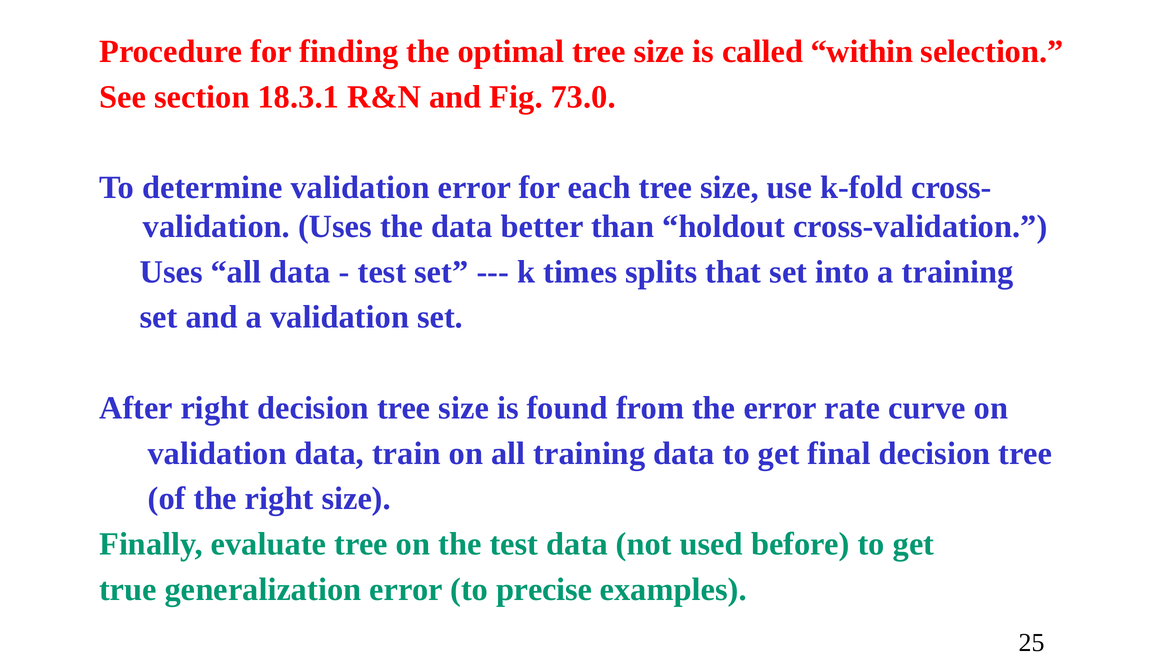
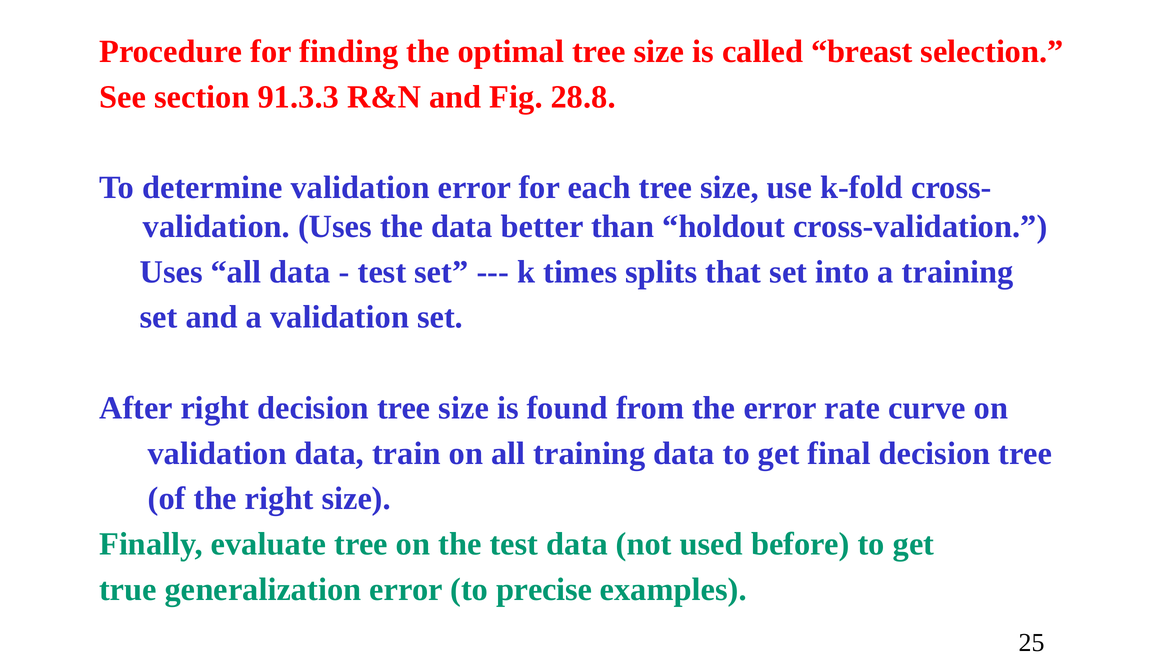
within: within -> breast
18.3.1: 18.3.1 -> 91.3.3
73.0: 73.0 -> 28.8
